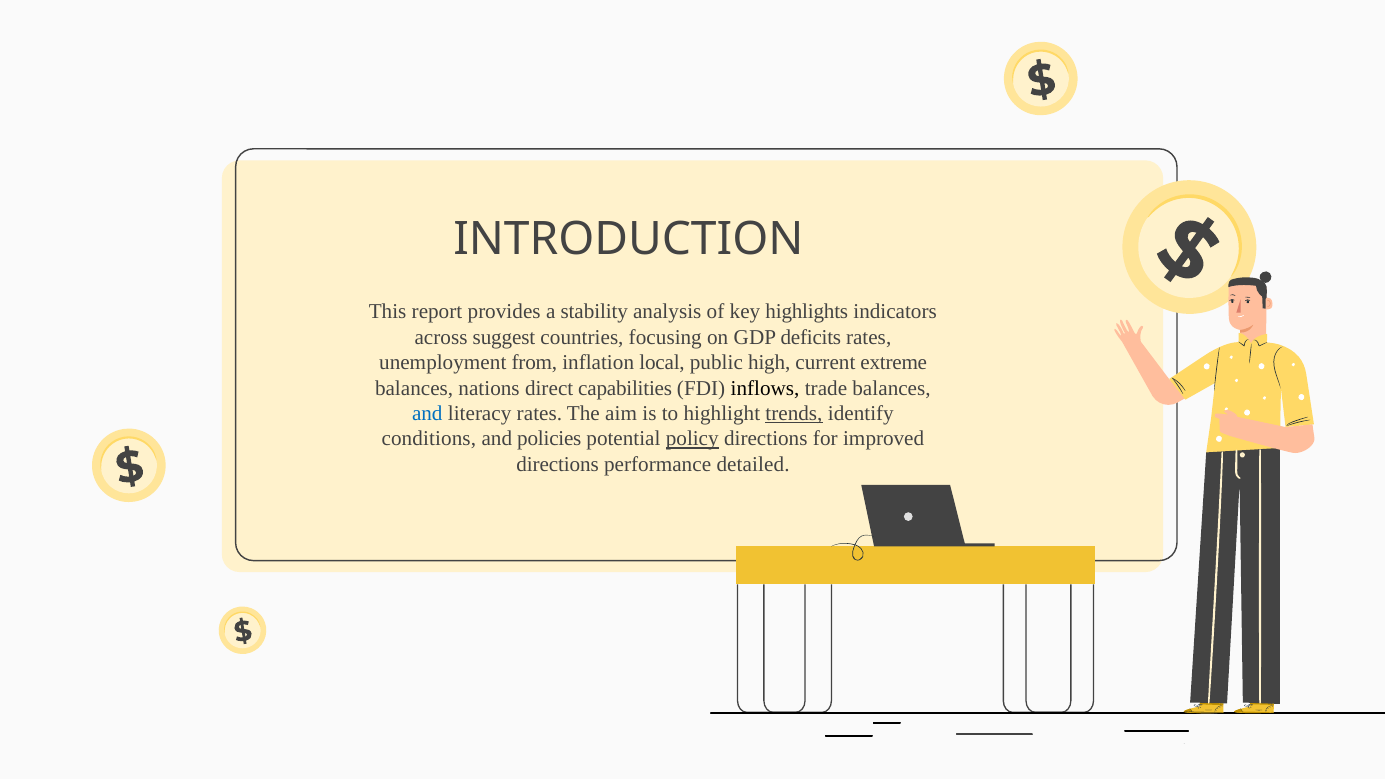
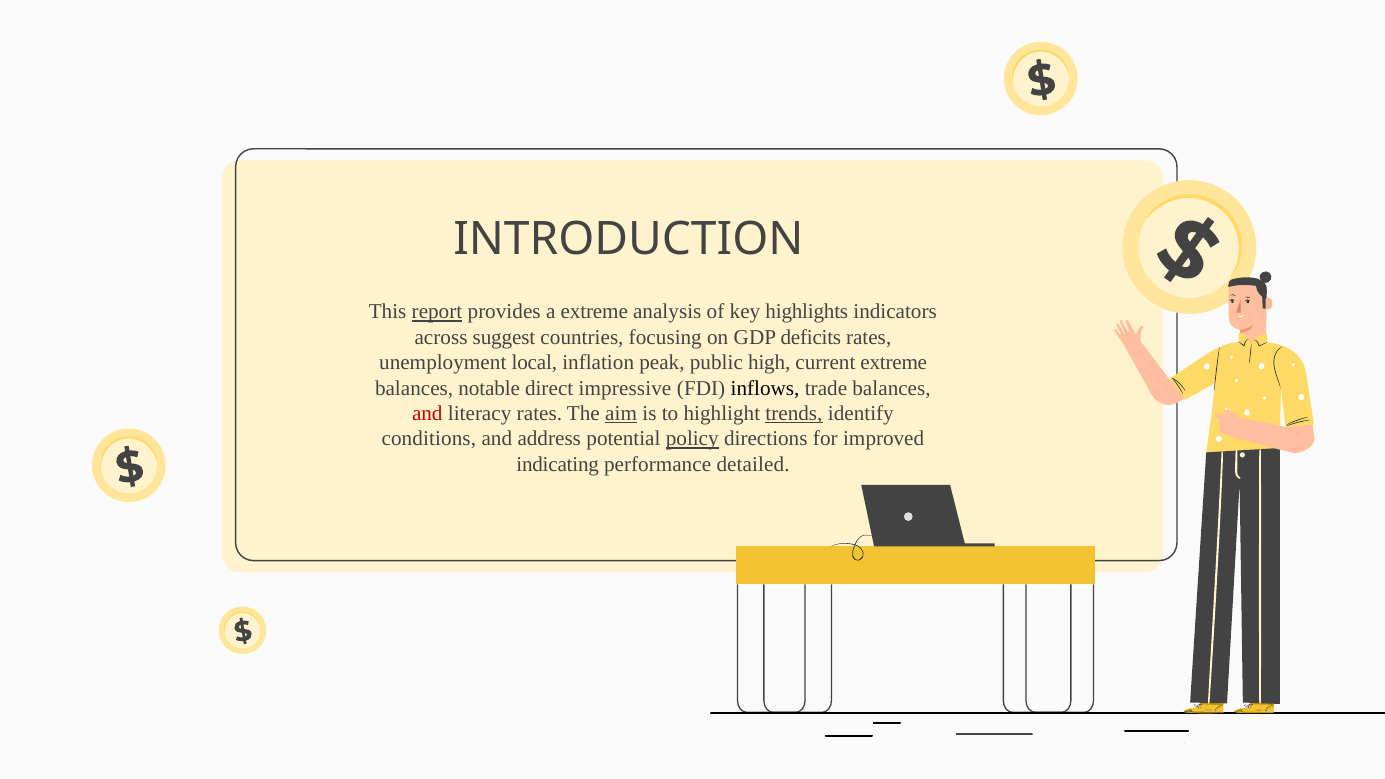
report underline: none -> present
a stability: stability -> extreme
from: from -> local
local: local -> peak
nations: nations -> notable
capabilities: capabilities -> impressive
and at (427, 414) colour: blue -> red
aim underline: none -> present
policies: policies -> address
directions at (558, 464): directions -> indicating
